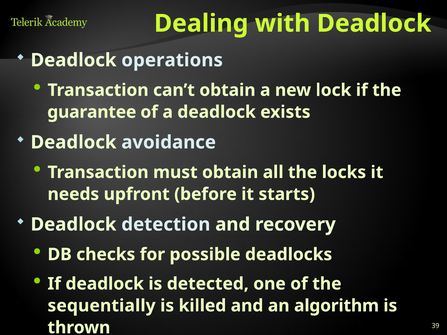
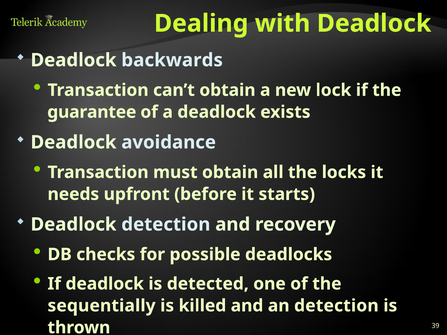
operations: operations -> backwards
an algorithm: algorithm -> detection
